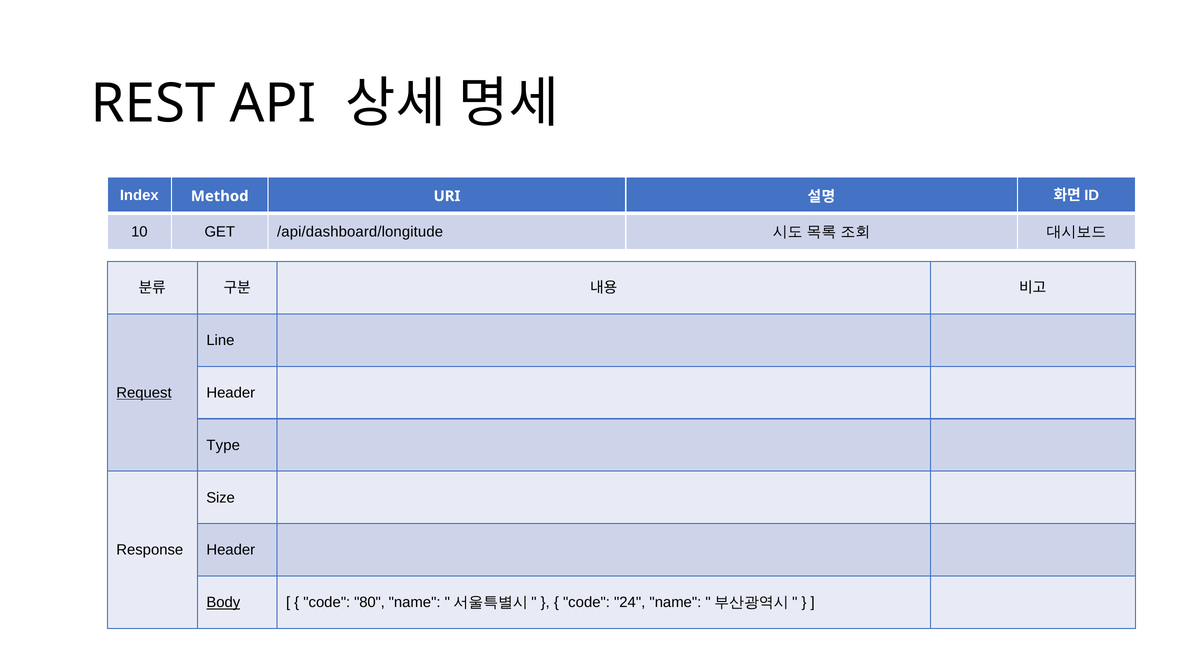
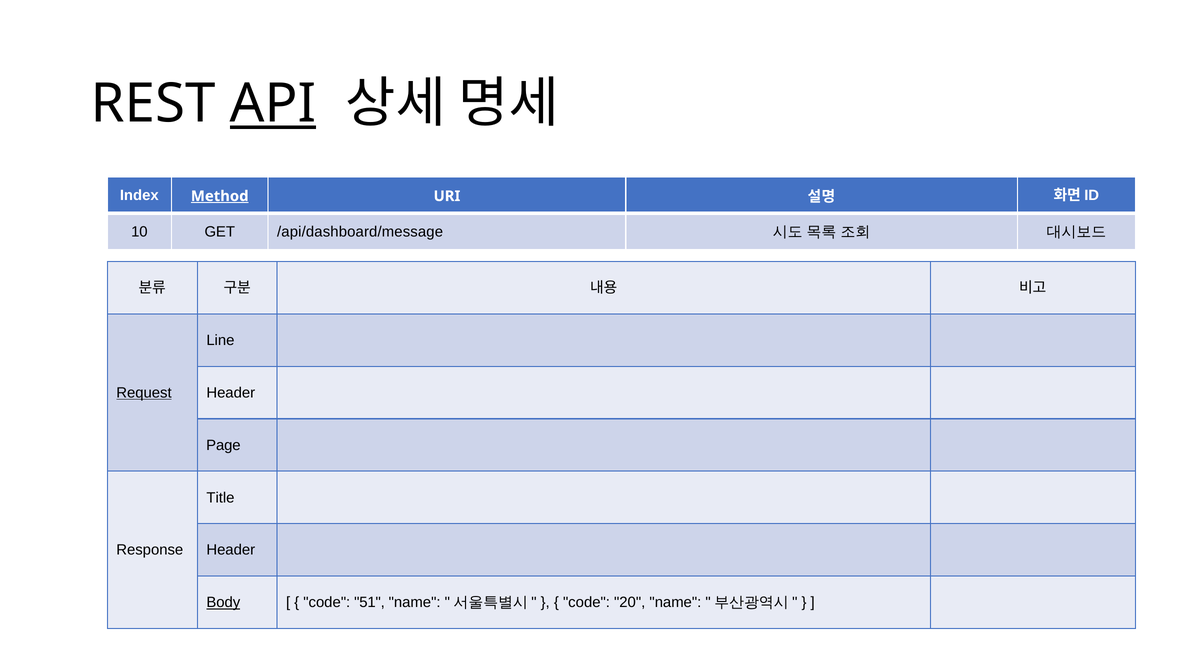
API underline: none -> present
Method underline: none -> present
/api/dashboard/longitude: /api/dashboard/longitude -> /api/dashboard/message
Type: Type -> Page
Size: Size -> Title
80: 80 -> 51
24: 24 -> 20
